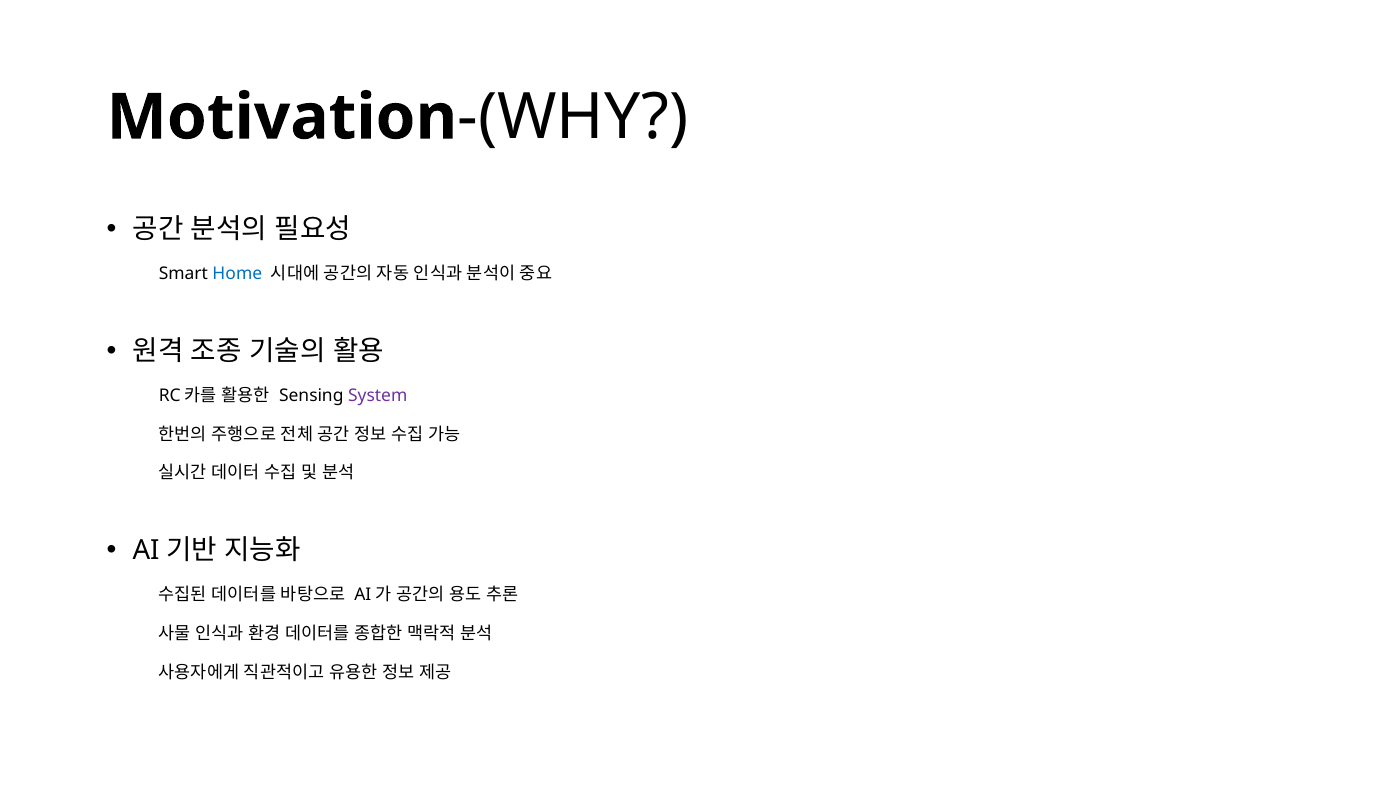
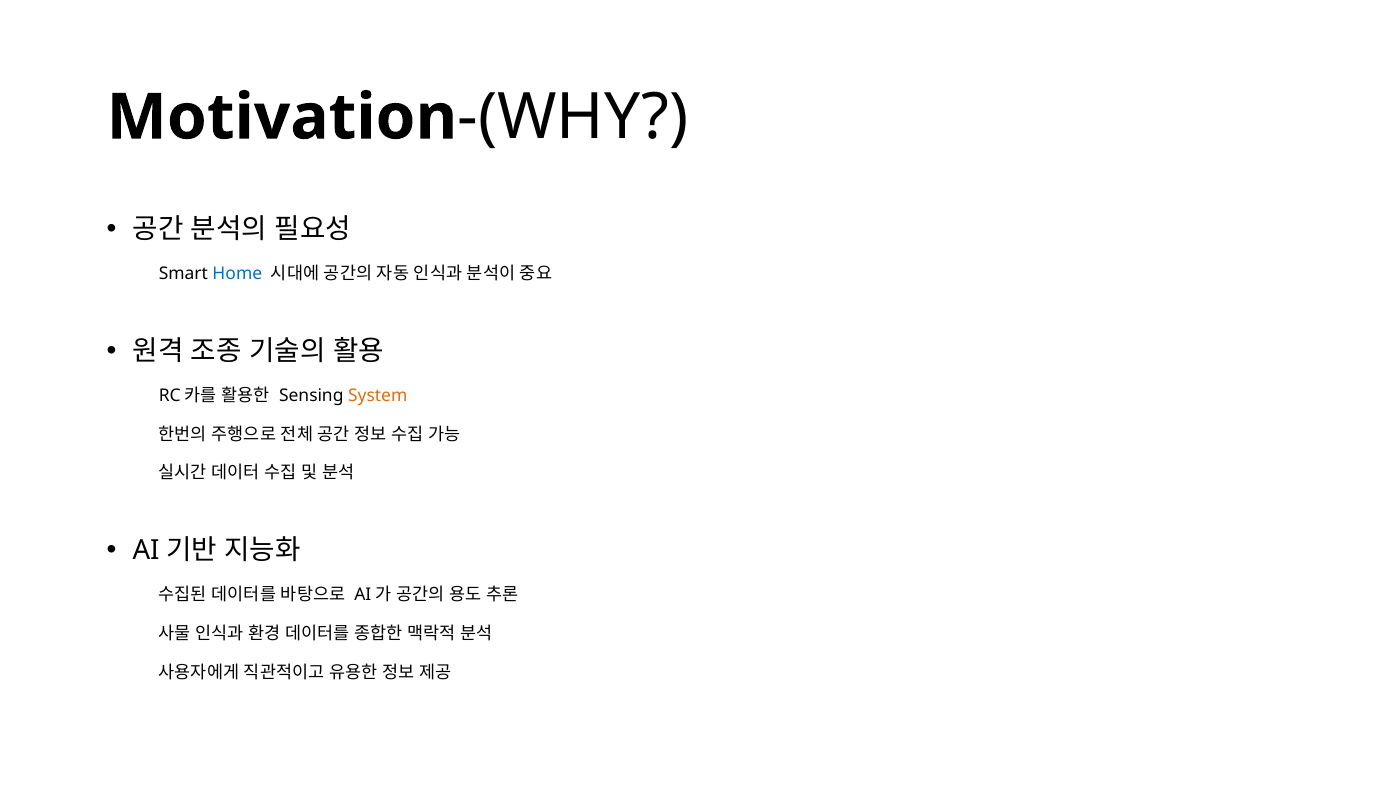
System colour: purple -> orange
